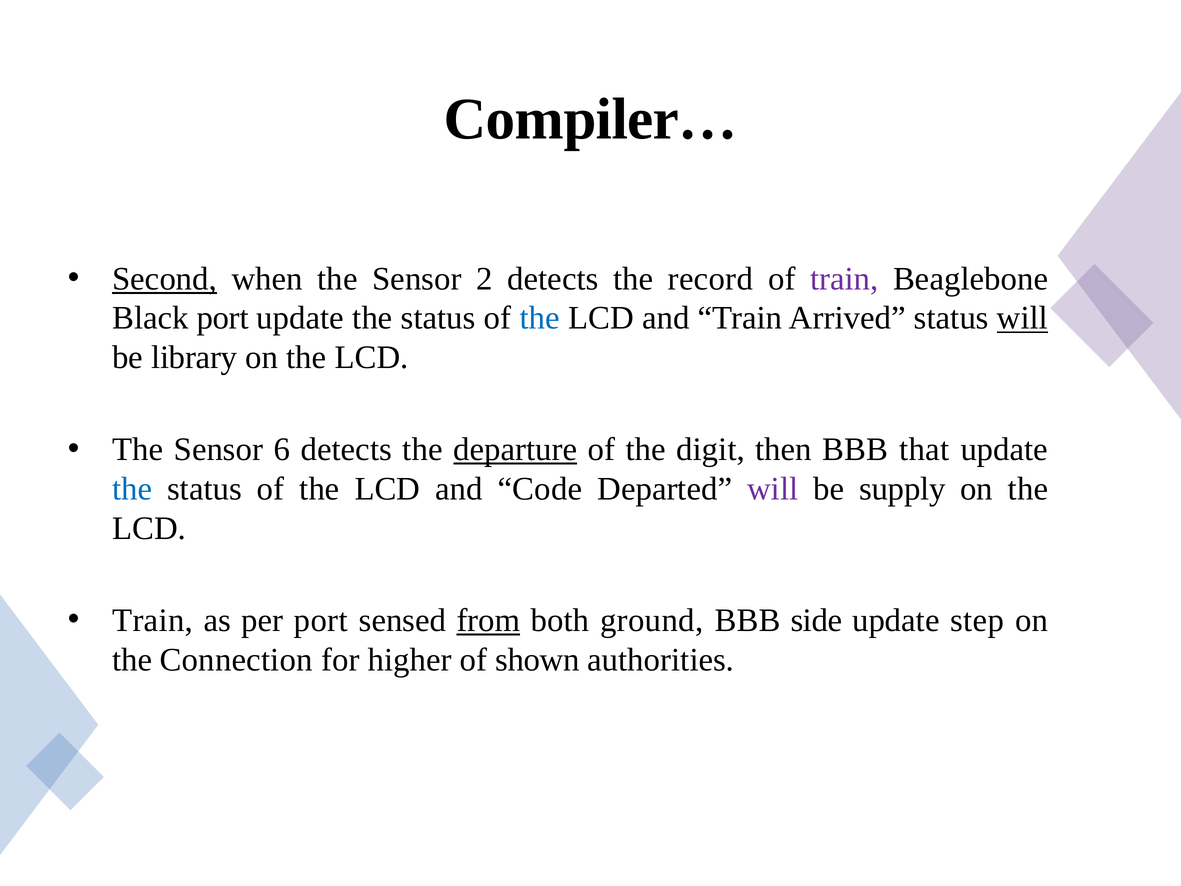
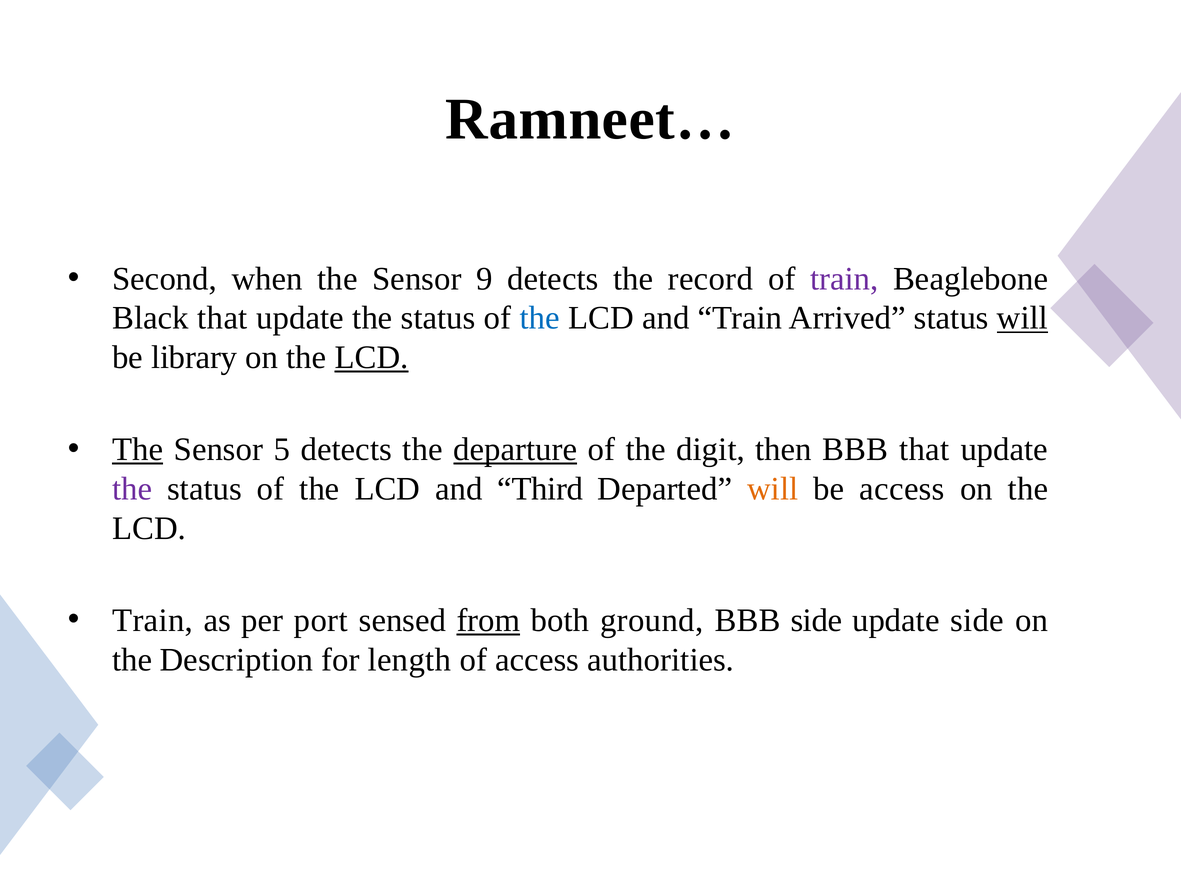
Compiler…: Compiler… -> Ramneet…
Second underline: present -> none
2: 2 -> 9
Black port: port -> that
LCD at (372, 357) underline: none -> present
The at (138, 449) underline: none -> present
6: 6 -> 5
the at (132, 489) colour: blue -> purple
Code: Code -> Third
will at (773, 489) colour: purple -> orange
be supply: supply -> access
update step: step -> side
Connection: Connection -> Description
higher: higher -> length
of shown: shown -> access
